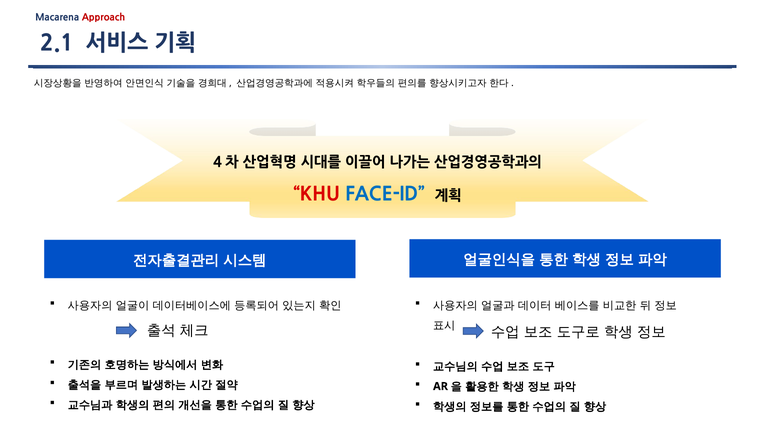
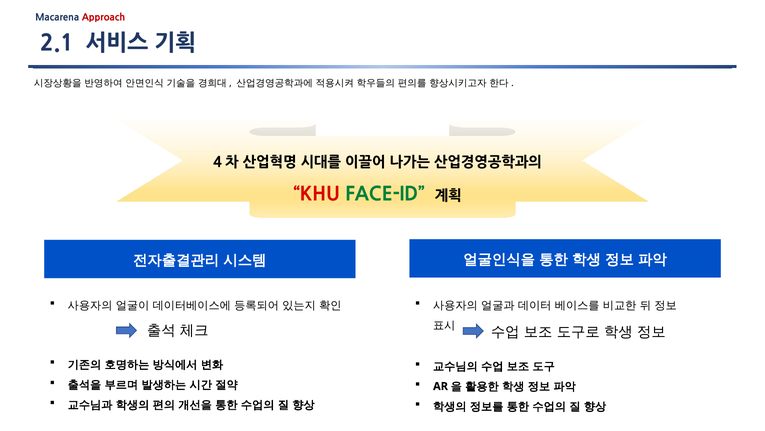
FACE-ID colour: blue -> green
